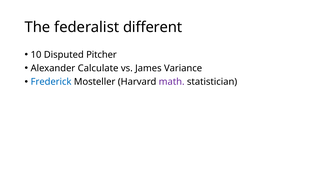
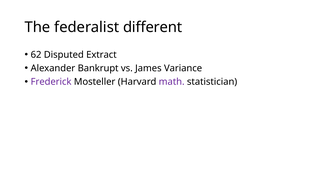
10: 10 -> 62
Pitcher: Pitcher -> Extract
Calculate: Calculate -> Bankrupt
Frederick colour: blue -> purple
